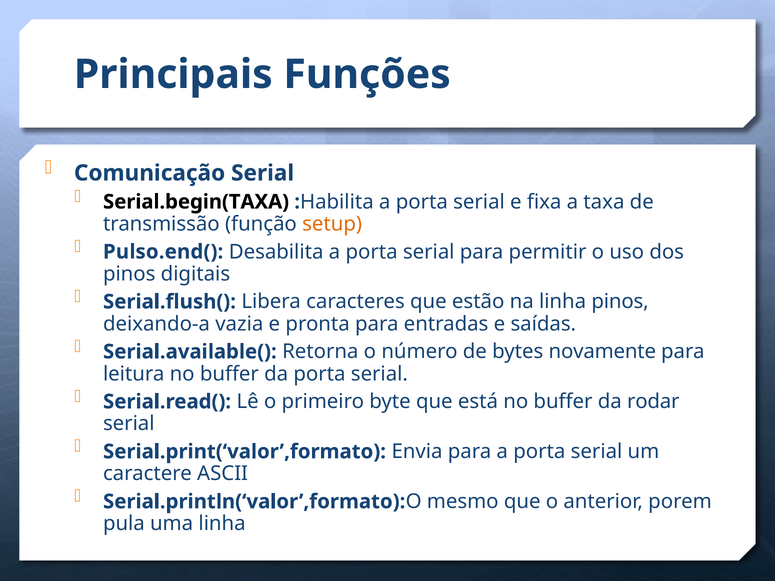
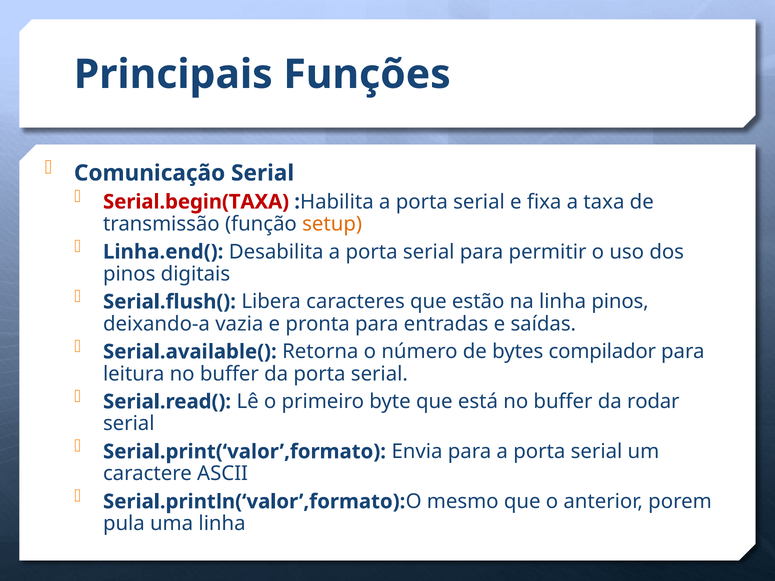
Serial.begin(TAXA colour: black -> red
Pulso.end(: Pulso.end( -> Linha.end(
novamente: novamente -> compilador
